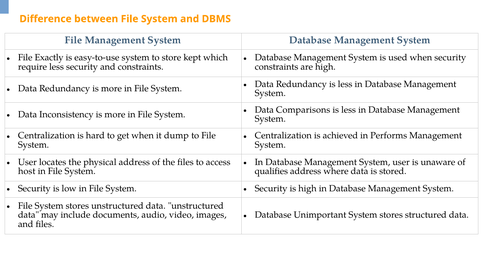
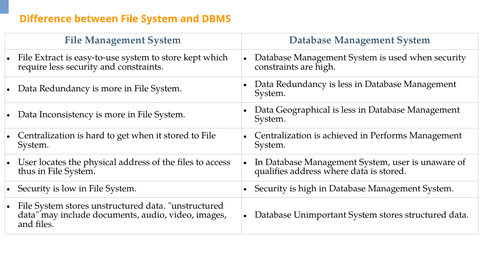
Exactly: Exactly -> Extract
Comparisons: Comparisons -> Geographical
it dump: dump -> stored
host: host -> thus
